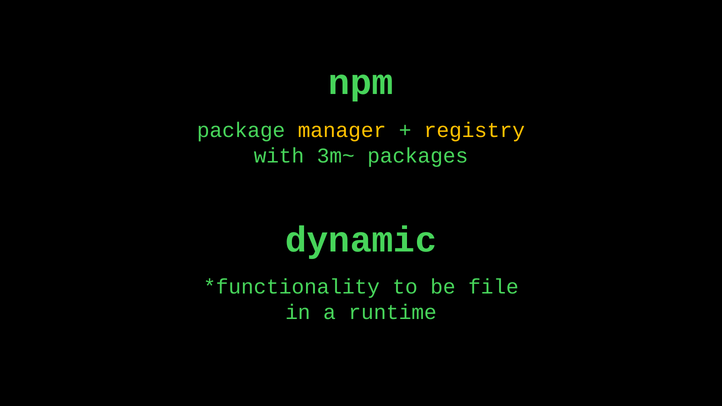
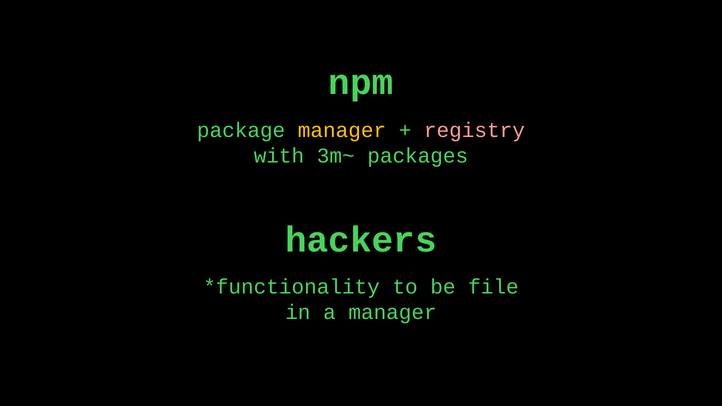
registry colour: yellow -> pink
dynamic: dynamic -> hackers
a runtime: runtime -> manager
